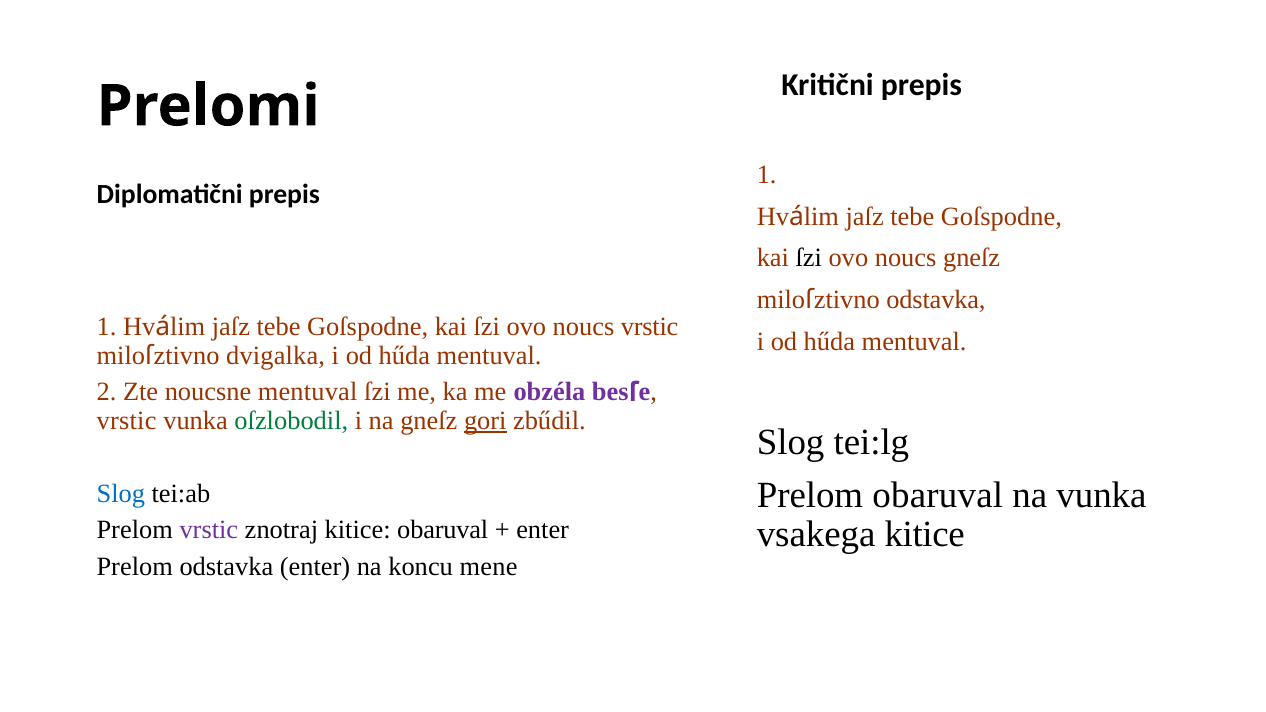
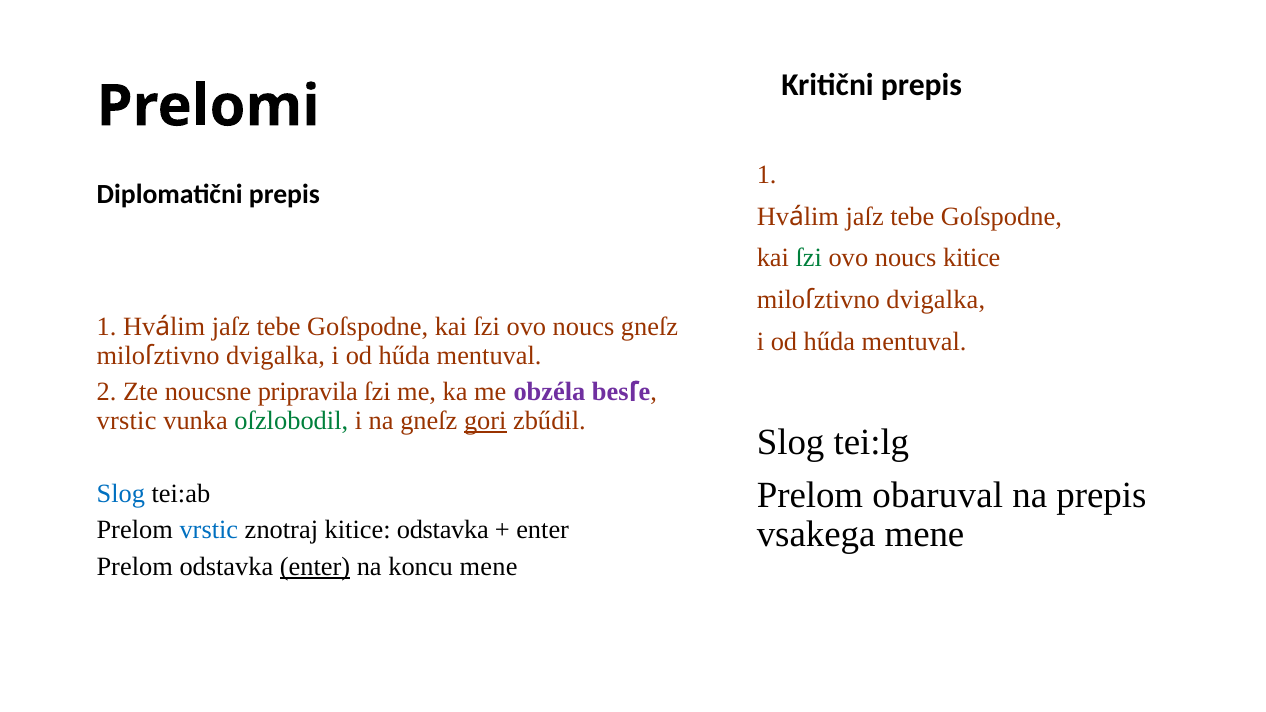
ſzi at (809, 258) colour: black -> green
noucs gneſz: gneſz -> kitice
odstavka at (936, 300): odstavka -> dvigalka
noucs vrstic: vrstic -> gneſz
noucsne mentuval: mentuval -> pripravila
na vunka: vunka -> prepis
vrstic at (209, 530) colour: purple -> blue
kitice obaruval: obaruval -> odstavka
vsakega kitice: kitice -> mene
enter at (315, 566) underline: none -> present
